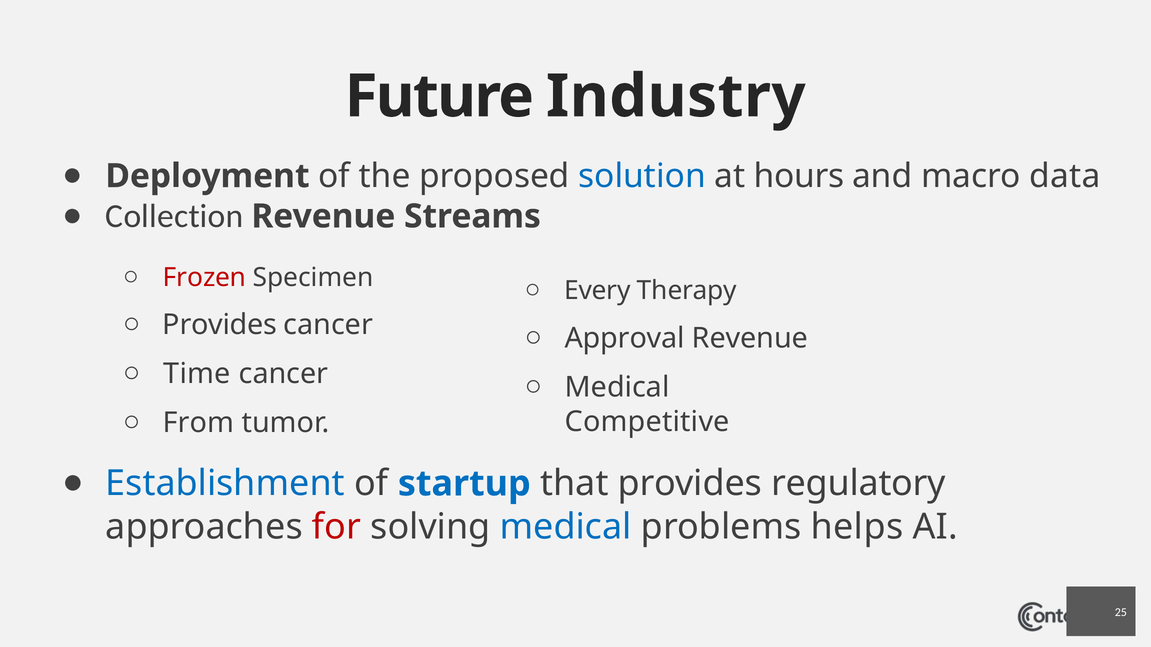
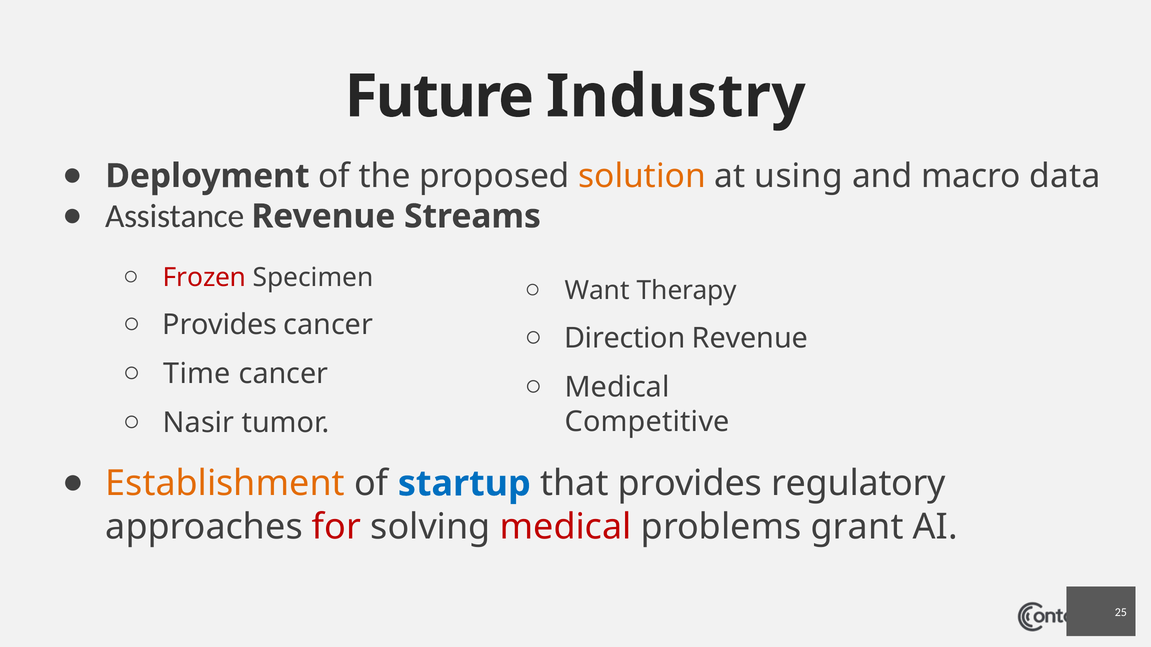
solution colour: blue -> orange
hours: hours -> using
Collection: Collection -> Assistance
Every: Every -> Want
Approval: Approval -> Direction
From: From -> Nasir
Establishment colour: blue -> orange
medical at (566, 527) colour: blue -> red
helps: helps -> grant
